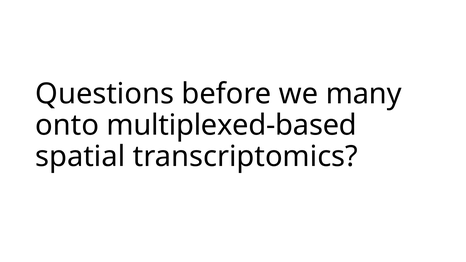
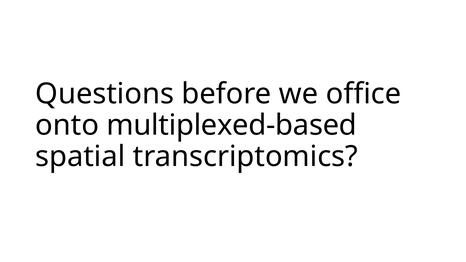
many: many -> office
